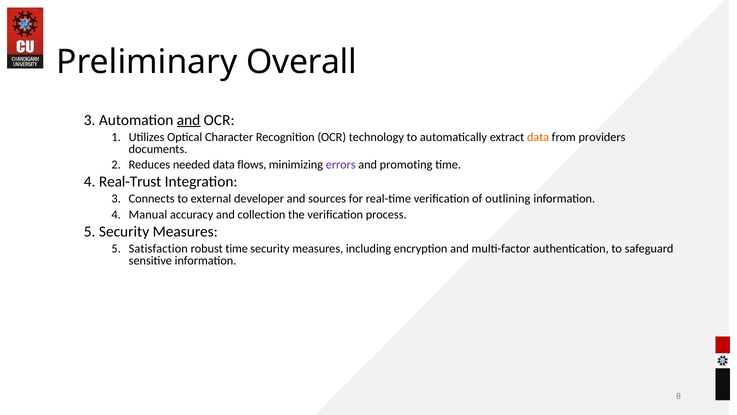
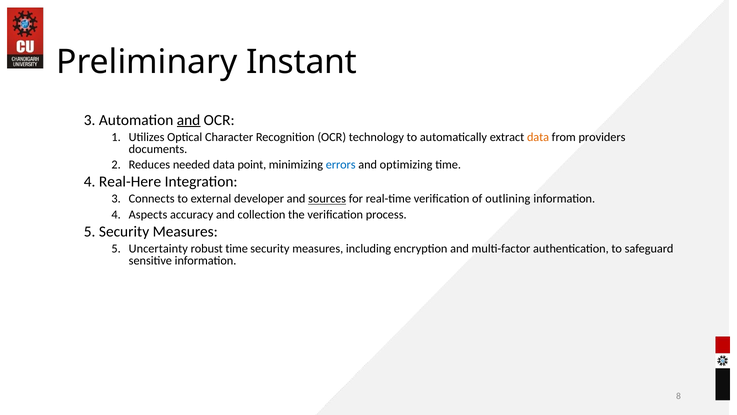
Overall: Overall -> Instant
flows: flows -> point
errors colour: purple -> blue
promoting: promoting -> optimizing
Real-Trust: Real-Trust -> Real-Here
sources underline: none -> present
Manual: Manual -> Aspects
Satisfaction: Satisfaction -> Uncertainty
